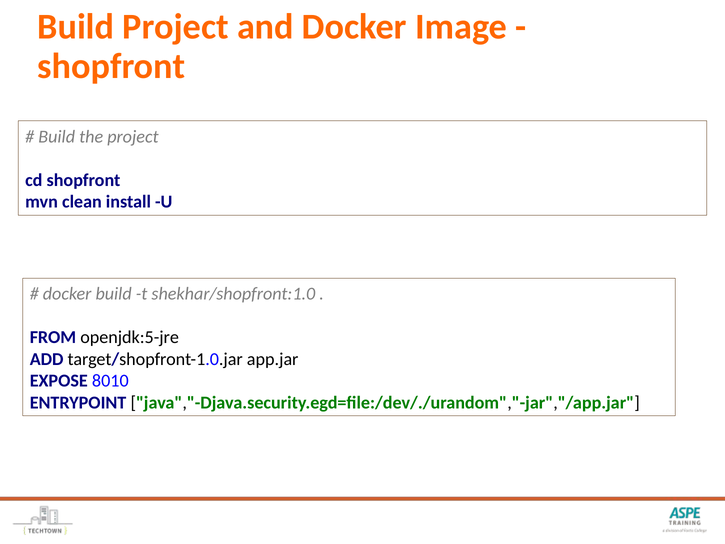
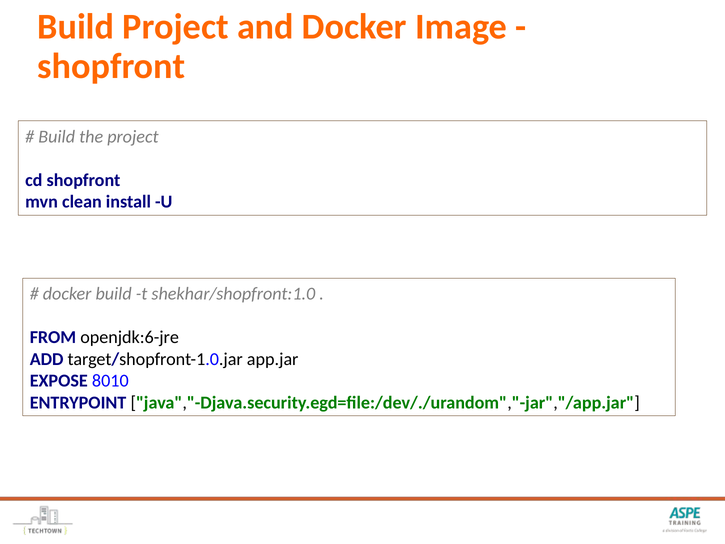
openjdk:5-jre: openjdk:5-jre -> openjdk:6-jre
